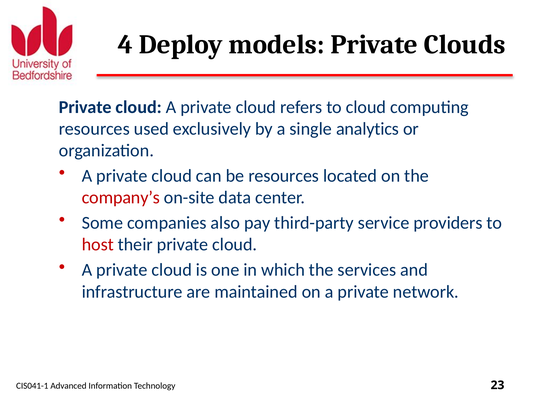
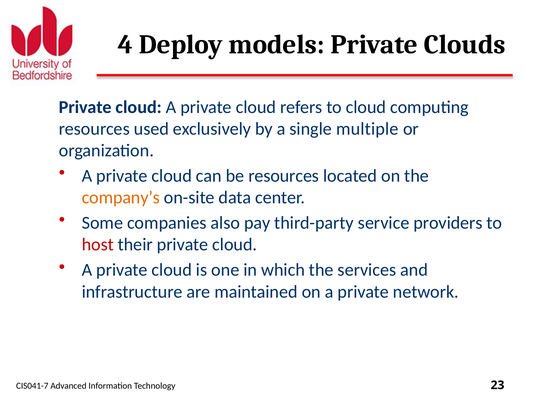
analytics: analytics -> multiple
company’s colour: red -> orange
CIS041-1: CIS041-1 -> CIS041-7
